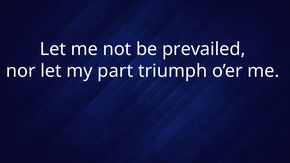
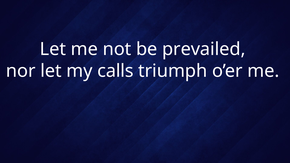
part: part -> calls
